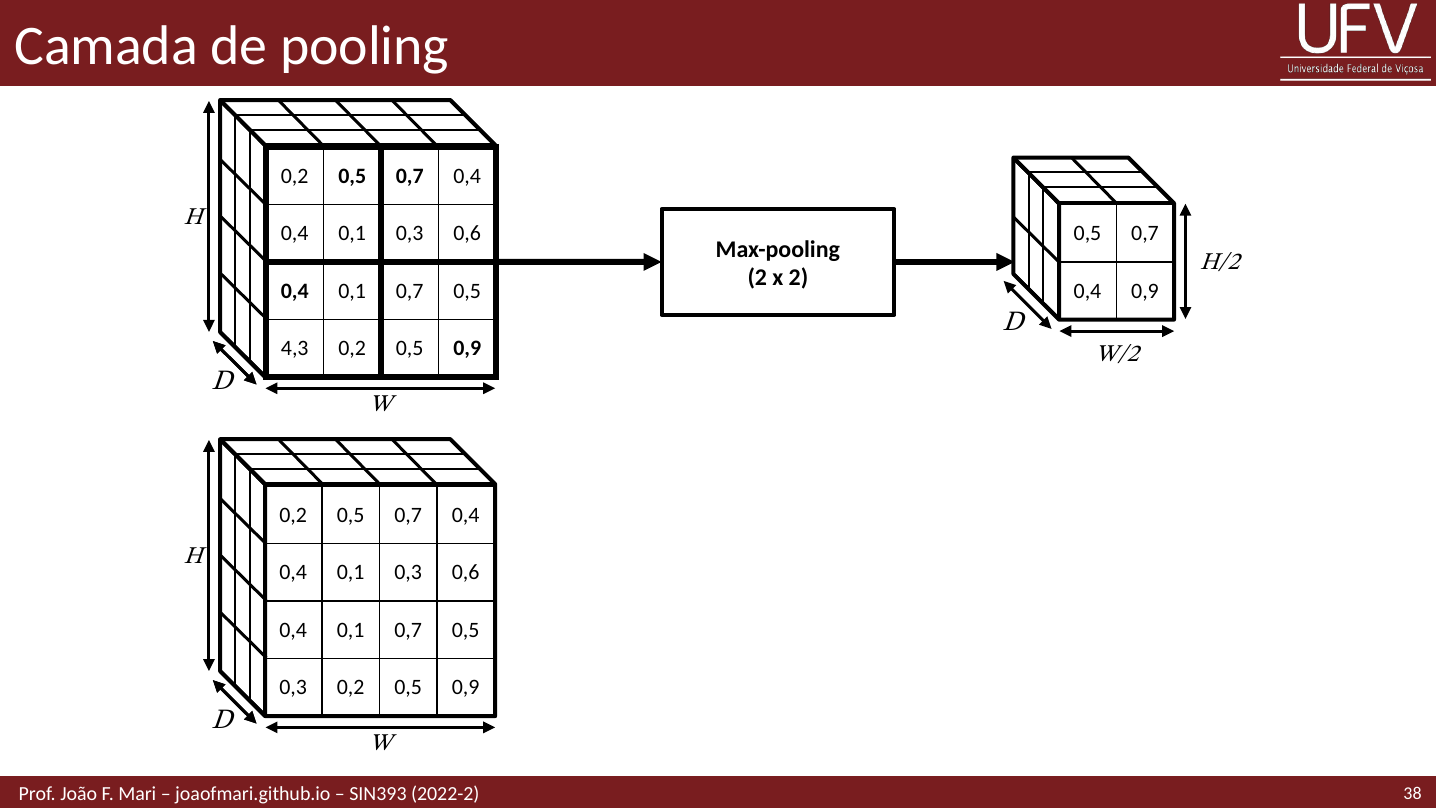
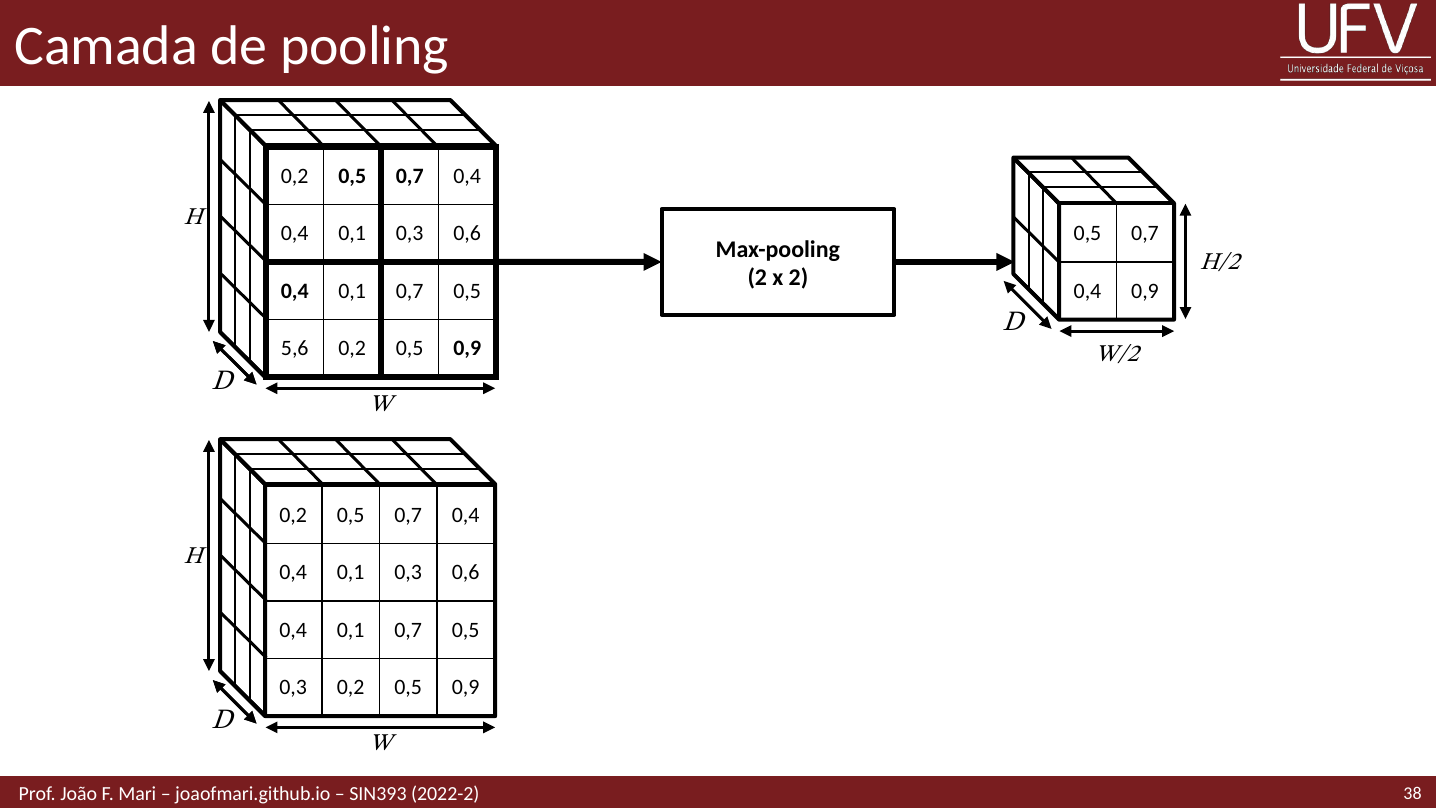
4,3: 4,3 -> 5,6
